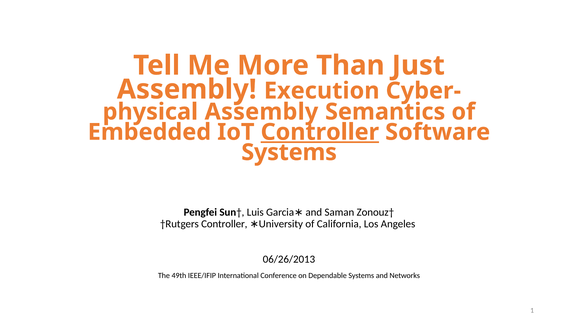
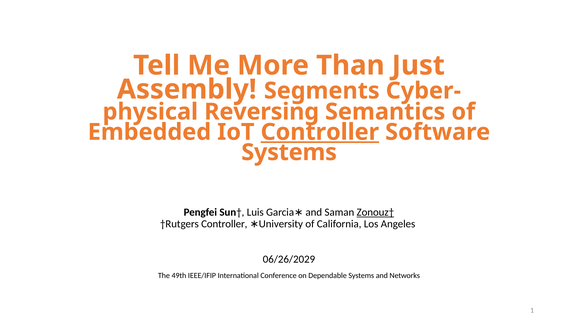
Execution: Execution -> Segments
Assembly at (261, 112): Assembly -> Reversing
Zonouz† underline: none -> present
06/26/2013: 06/26/2013 -> 06/26/2029
